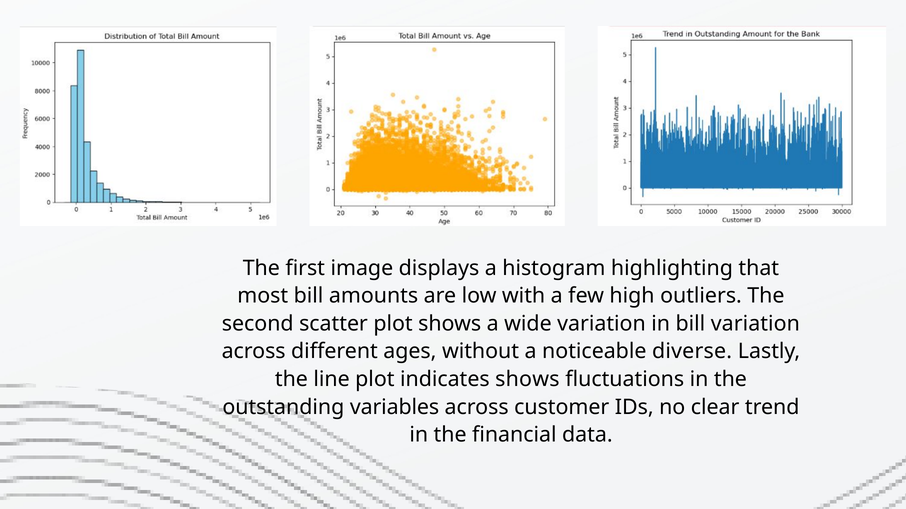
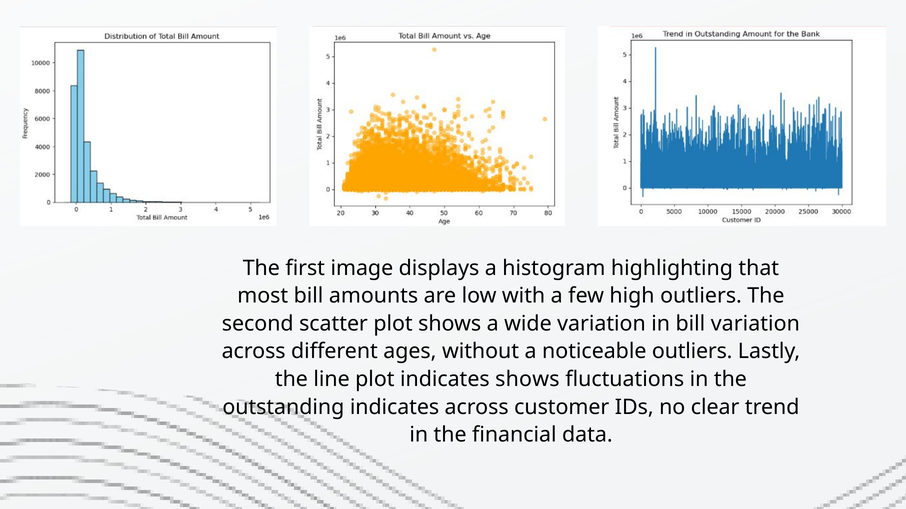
noticeable diverse: diverse -> outliers
outstanding variables: variables -> indicates
